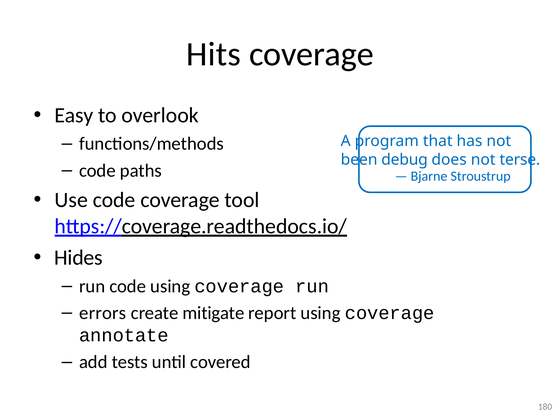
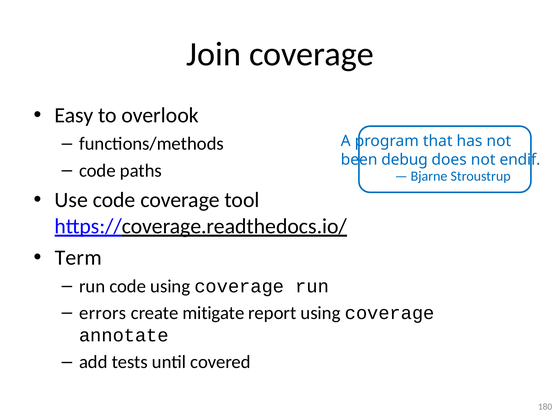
Hits: Hits -> Join
terse: terse -> endif
Hides: Hides -> Term
